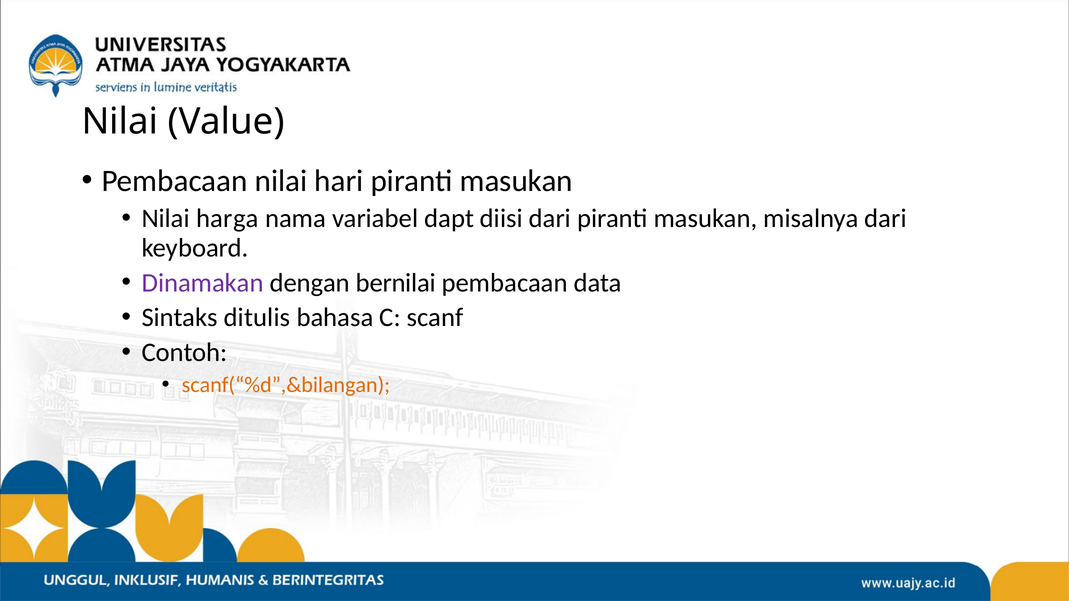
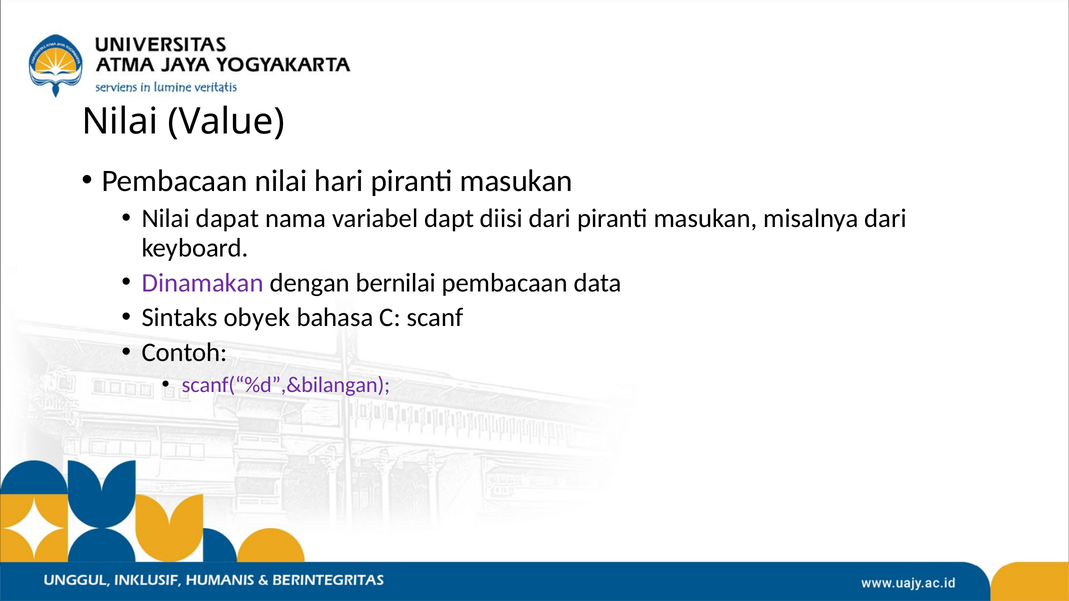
harga: harga -> dapat
ditulis: ditulis -> obyek
scanf(“%d”,&bilangan colour: orange -> purple
